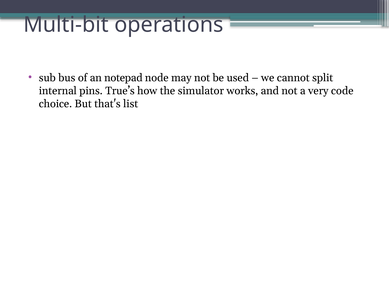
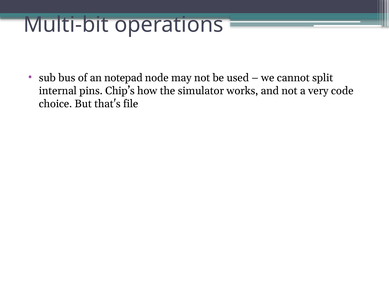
True’s: True’s -> Chip’s
list: list -> file
